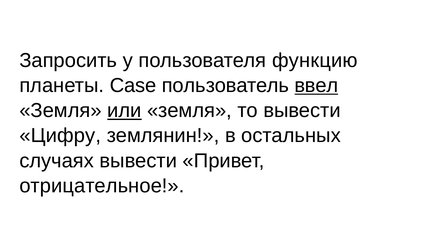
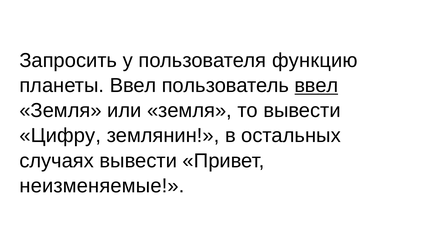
планеты Case: Case -> Ввел
или underline: present -> none
отрицательное: отрицательное -> неизменяемые
